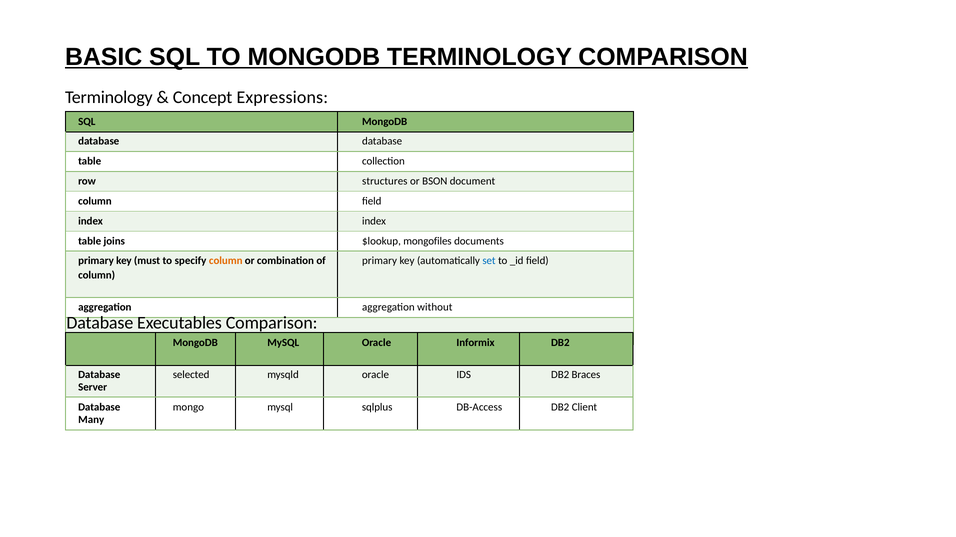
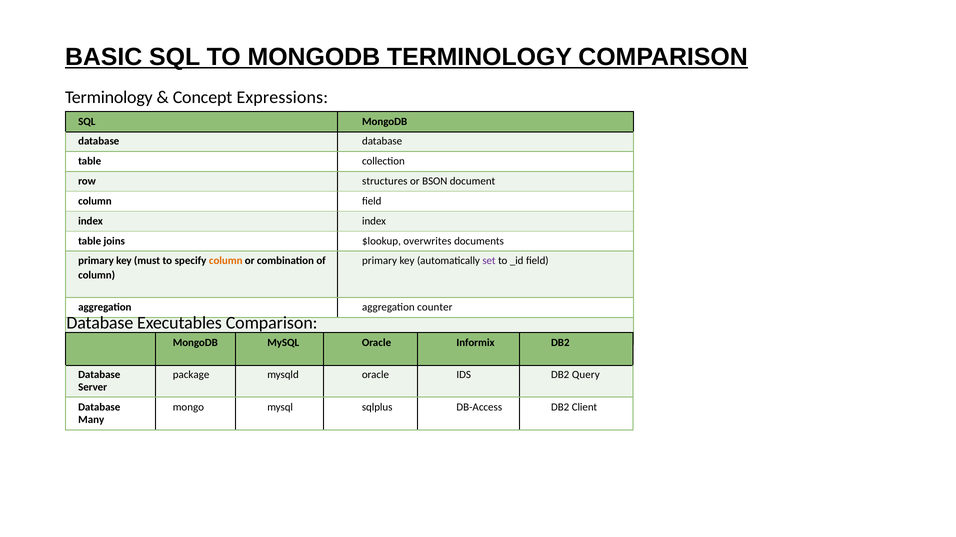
mongofiles: mongofiles -> overwrites
set colour: blue -> purple
without: without -> counter
selected: selected -> package
Braces: Braces -> Query
